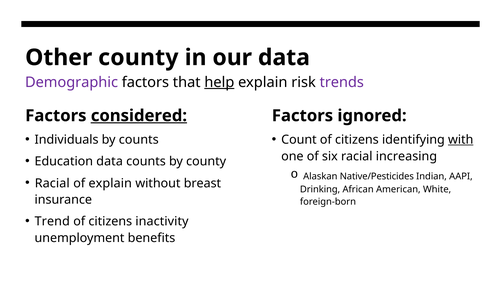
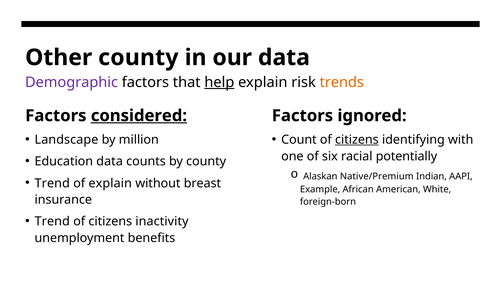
trends colour: purple -> orange
Individuals: Individuals -> Landscape
by counts: counts -> million
citizens at (357, 140) underline: none -> present
with underline: present -> none
increasing: increasing -> potentially
Native/Pesticides: Native/Pesticides -> Native/Premium
Racial at (52, 183): Racial -> Trend
Drinking: Drinking -> Example
